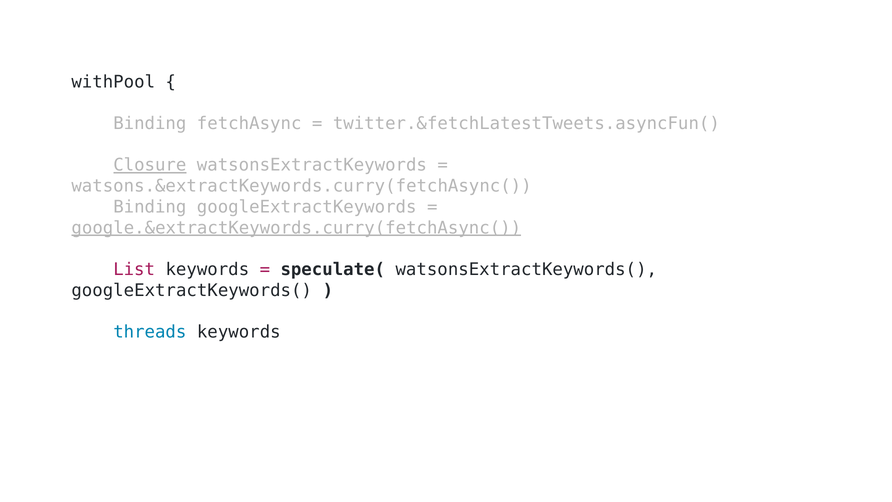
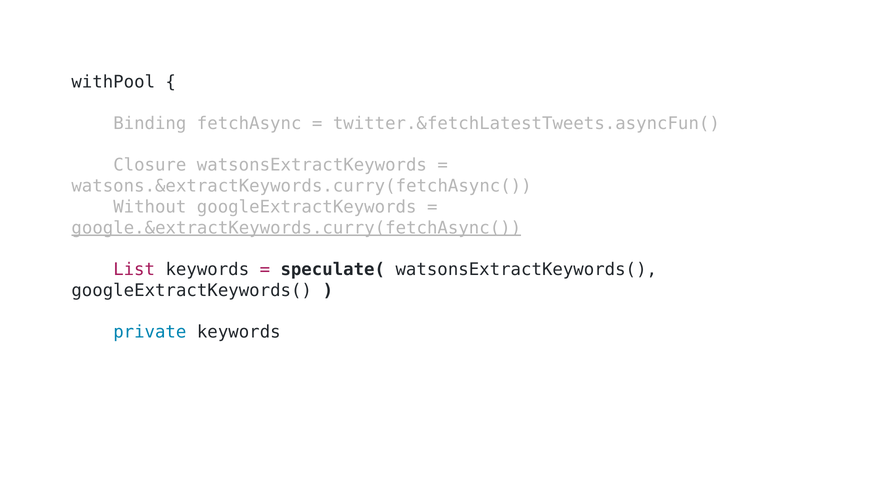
Closure underline: present -> none
Binding at (150, 207): Binding -> Without
threads: threads -> private
